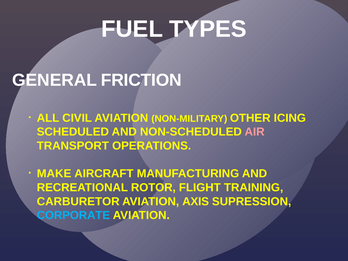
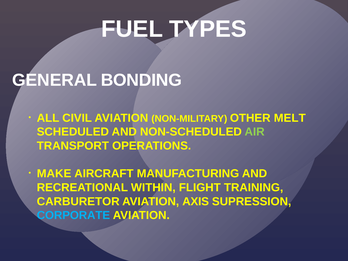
FRICTION: FRICTION -> BONDING
ICING: ICING -> MELT
AIR colour: pink -> light green
ROTOR: ROTOR -> WITHIN
